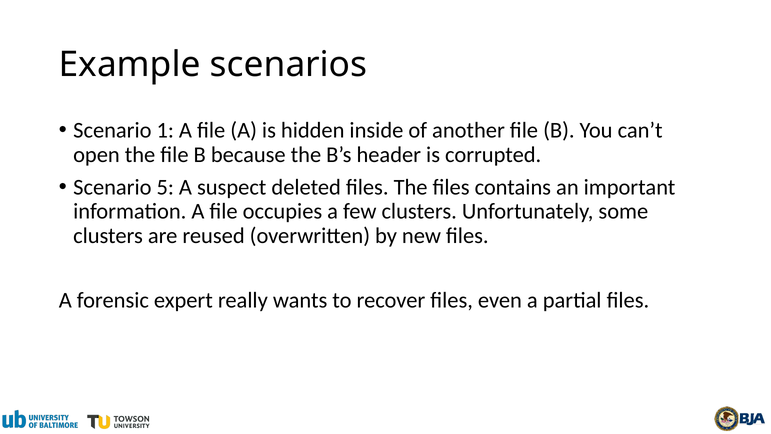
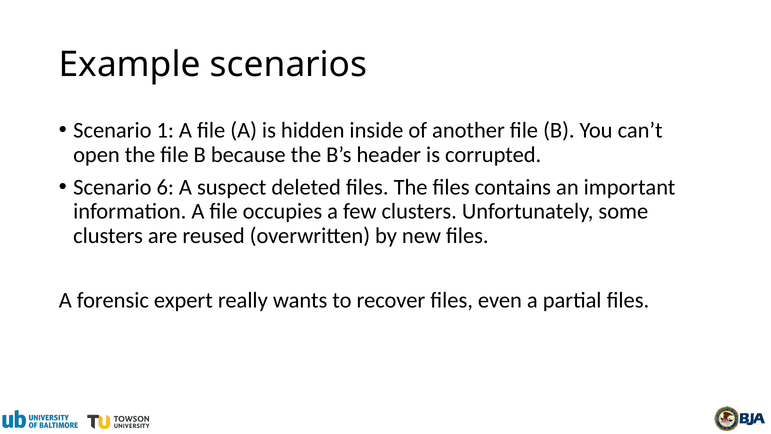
5: 5 -> 6
